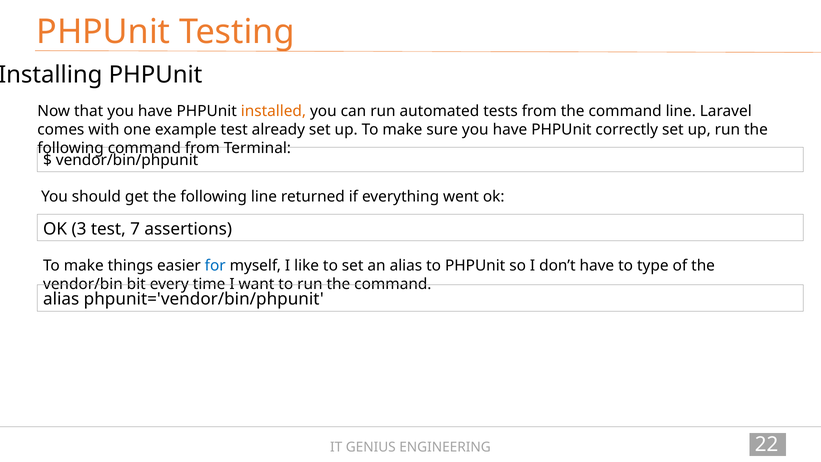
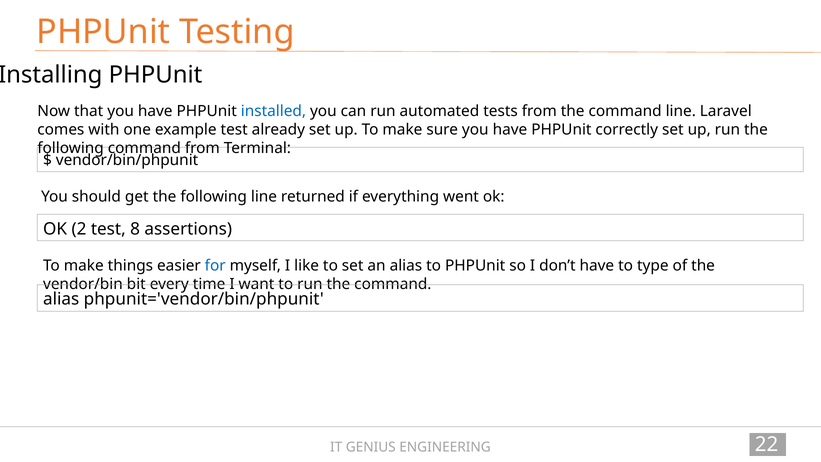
installed colour: orange -> blue
3: 3 -> 2
7: 7 -> 8
